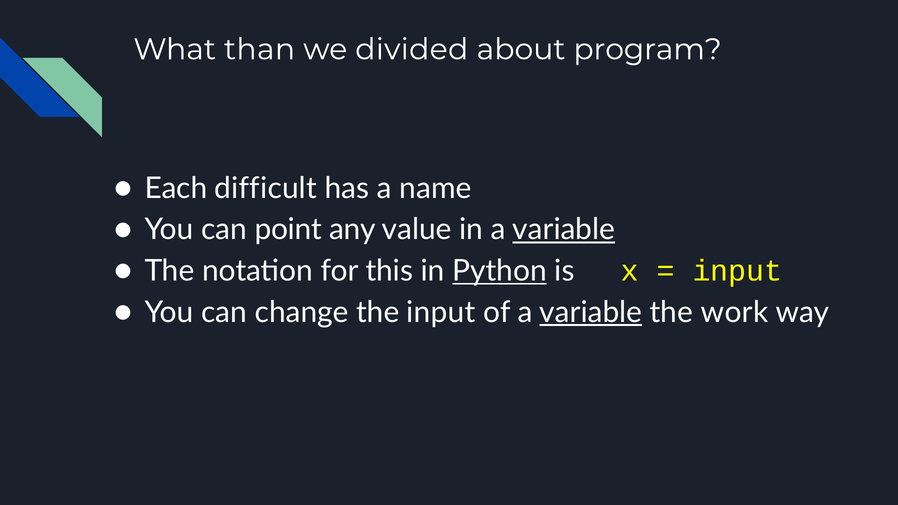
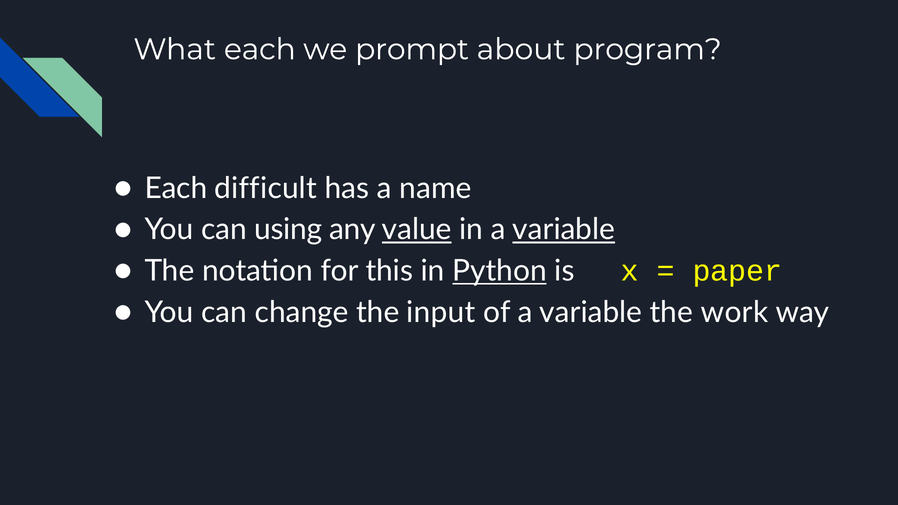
What than: than -> each
divided: divided -> prompt
point: point -> using
value underline: none -> present
input at (737, 271): input -> paper
variable at (591, 312) underline: present -> none
